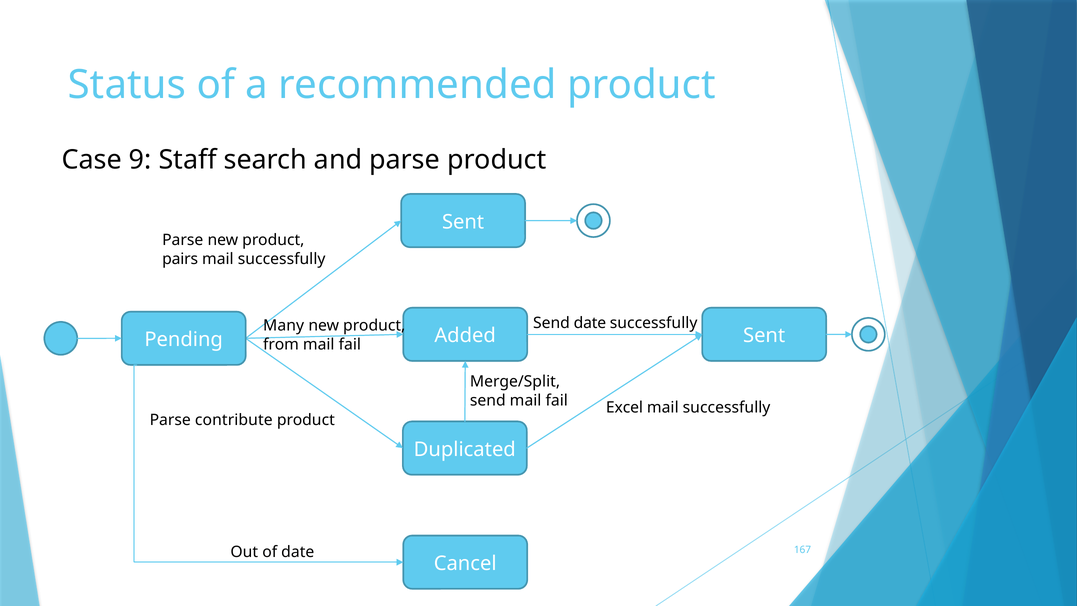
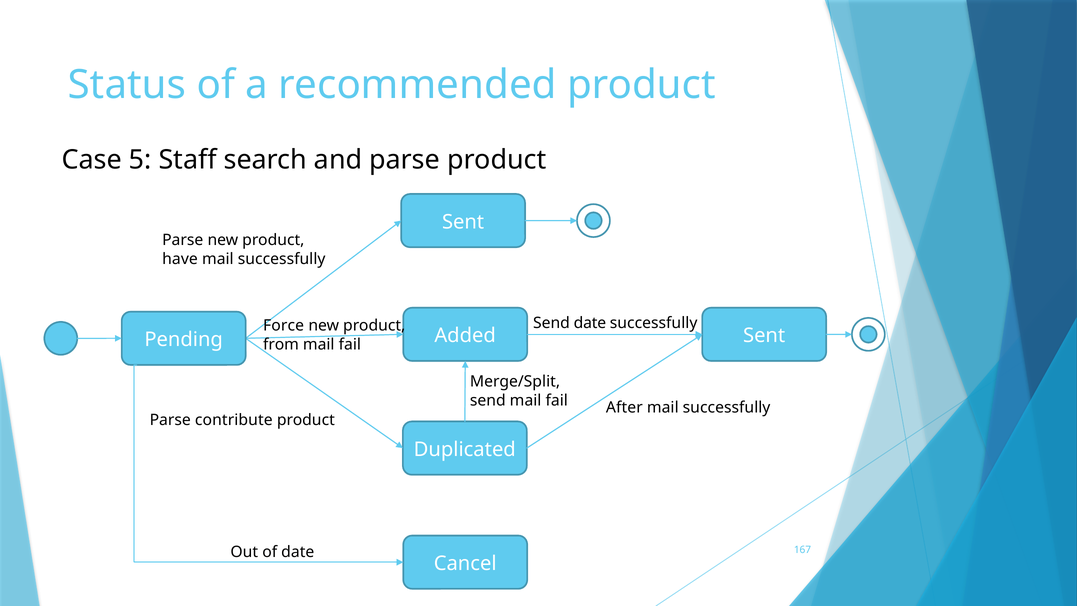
9: 9 -> 5
pairs: pairs -> have
Many: Many -> Force
Excel: Excel -> After
